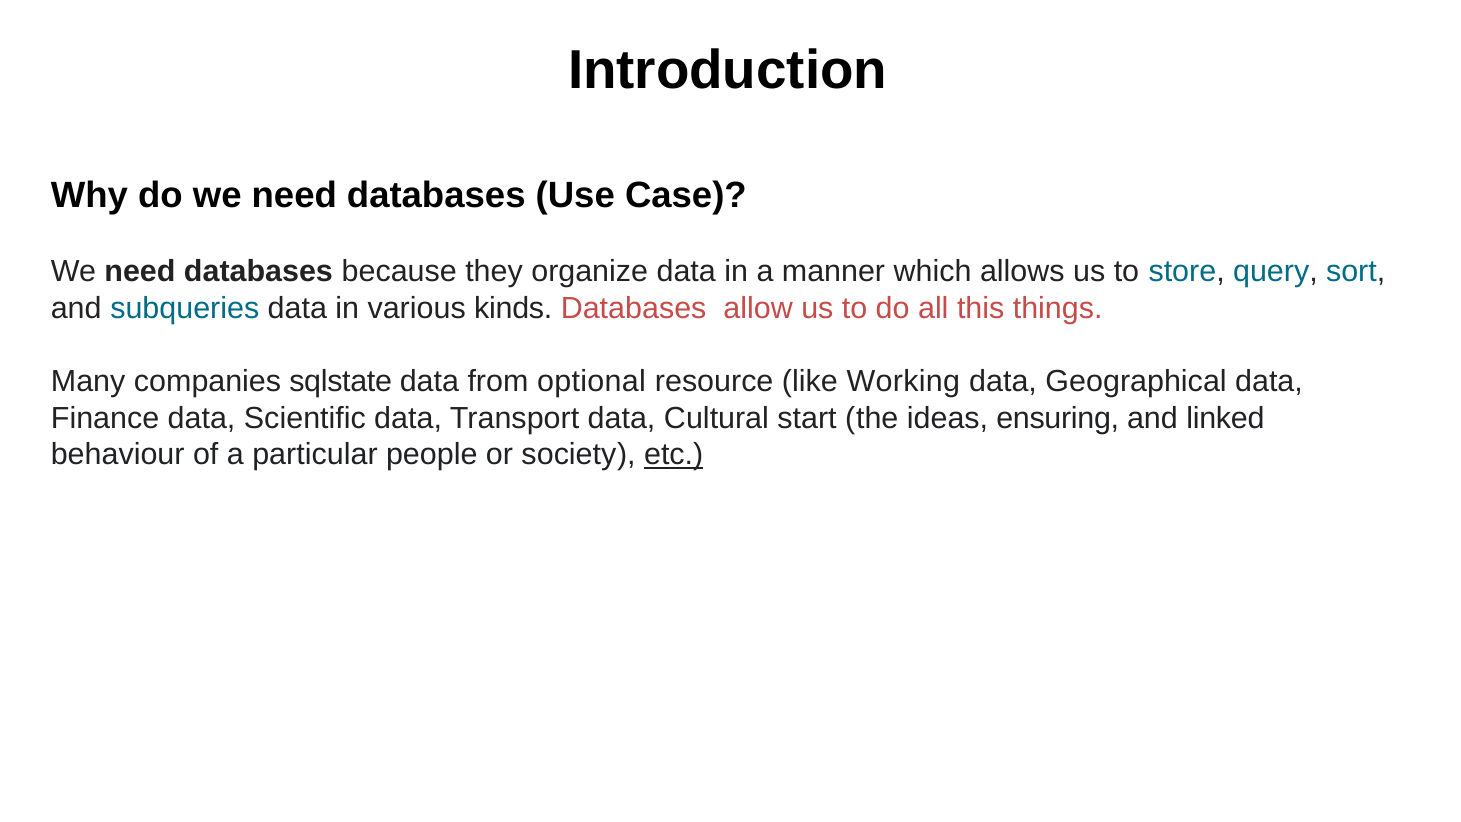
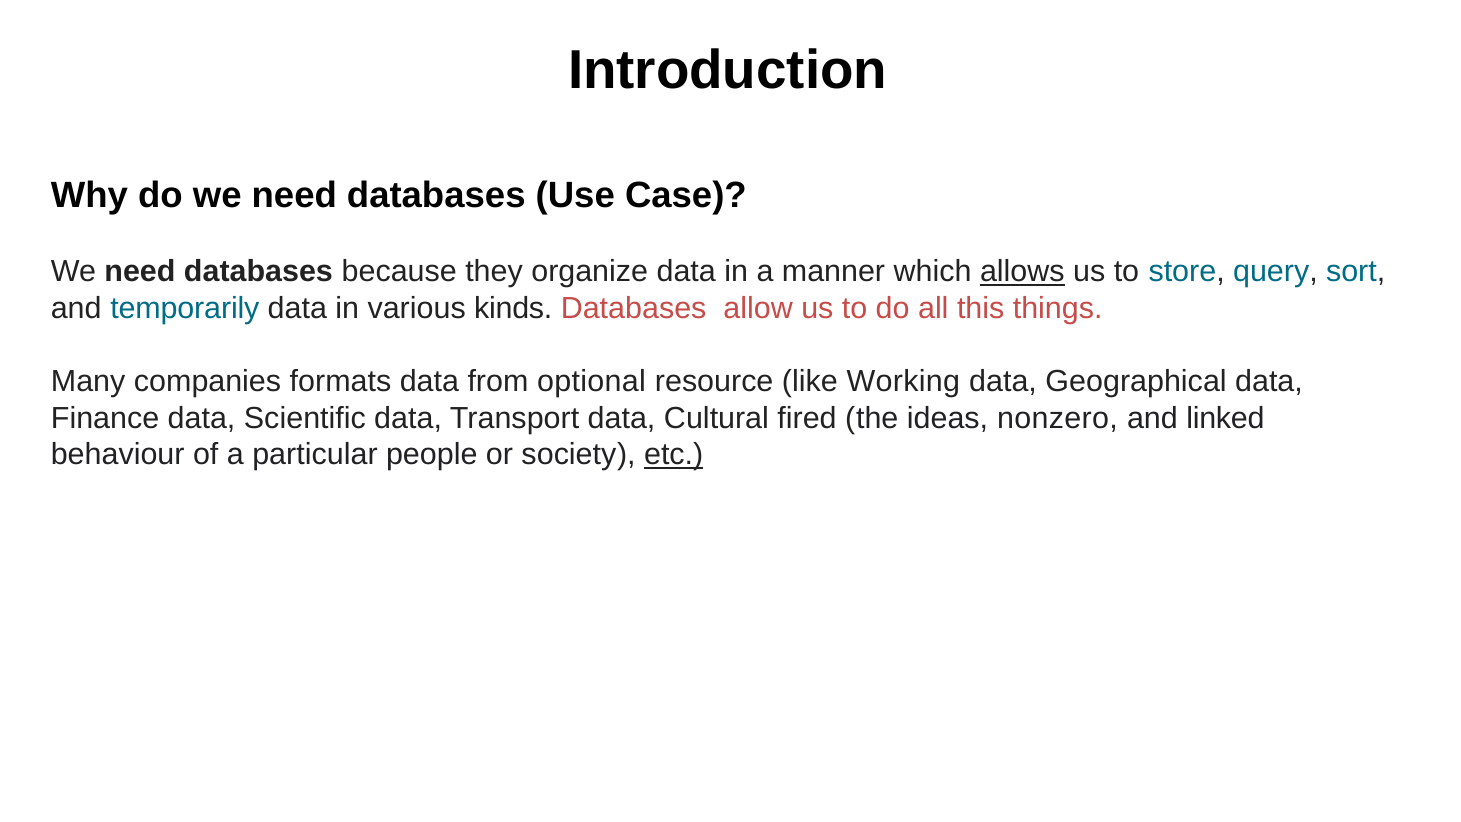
allows underline: none -> present
subqueries: subqueries -> temporarily
sqlstate: sqlstate -> formats
start: start -> fired
ensuring: ensuring -> nonzero
